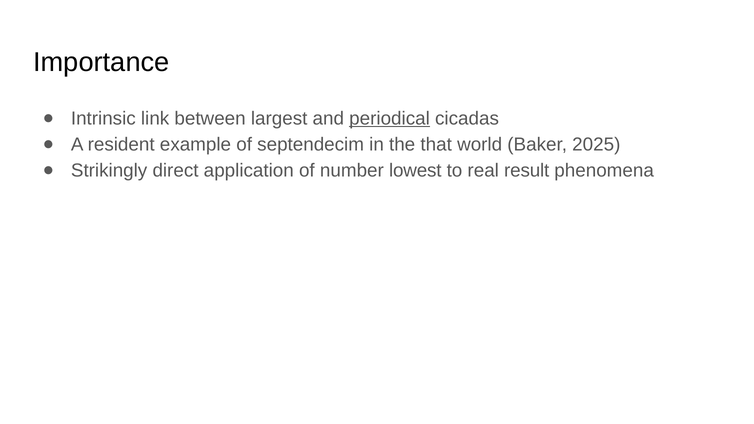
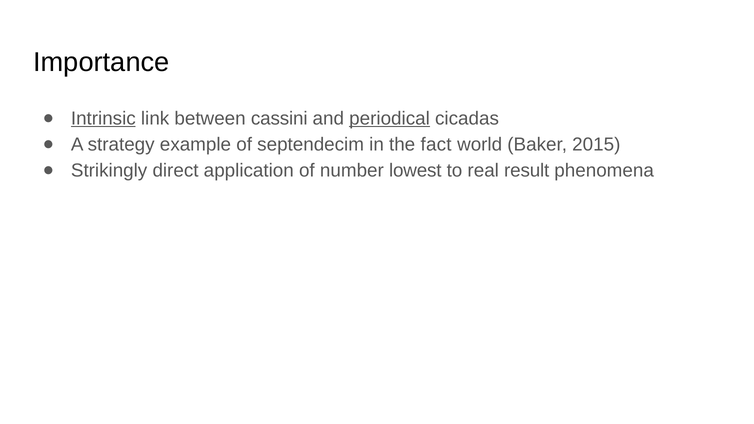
Intrinsic underline: none -> present
largest: largest -> cassini
resident: resident -> strategy
that: that -> fact
2025: 2025 -> 2015
